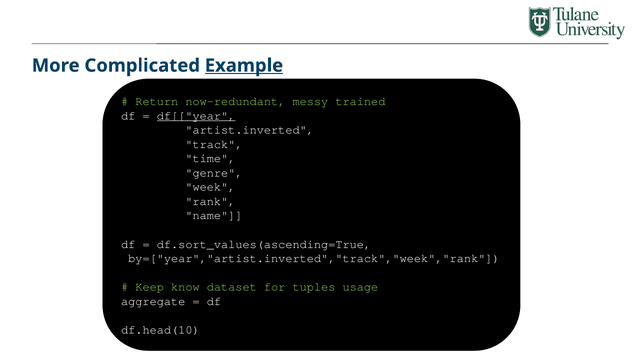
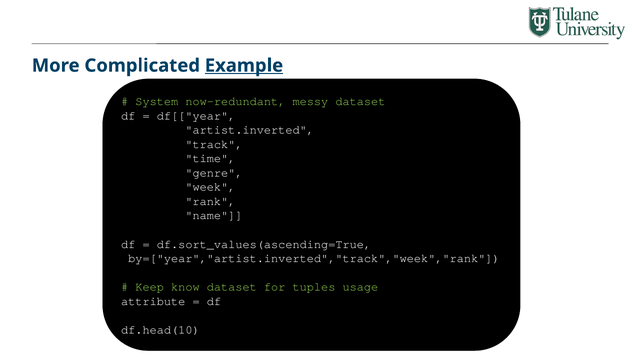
Return: Return -> System
messy trained: trained -> dataset
df[["year underline: present -> none
aggregate: aggregate -> attribute
